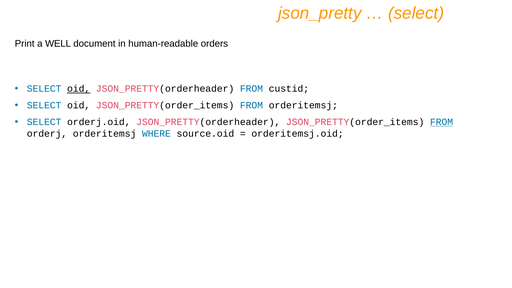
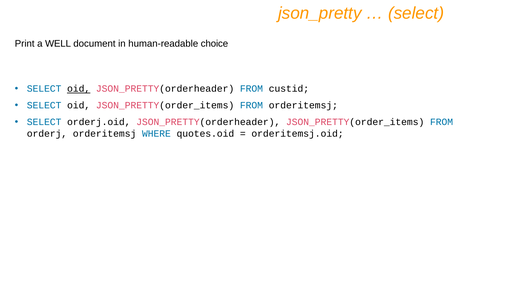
orders: orders -> choice
FROM at (442, 122) underline: present -> none
source.oid: source.oid -> quotes.oid
